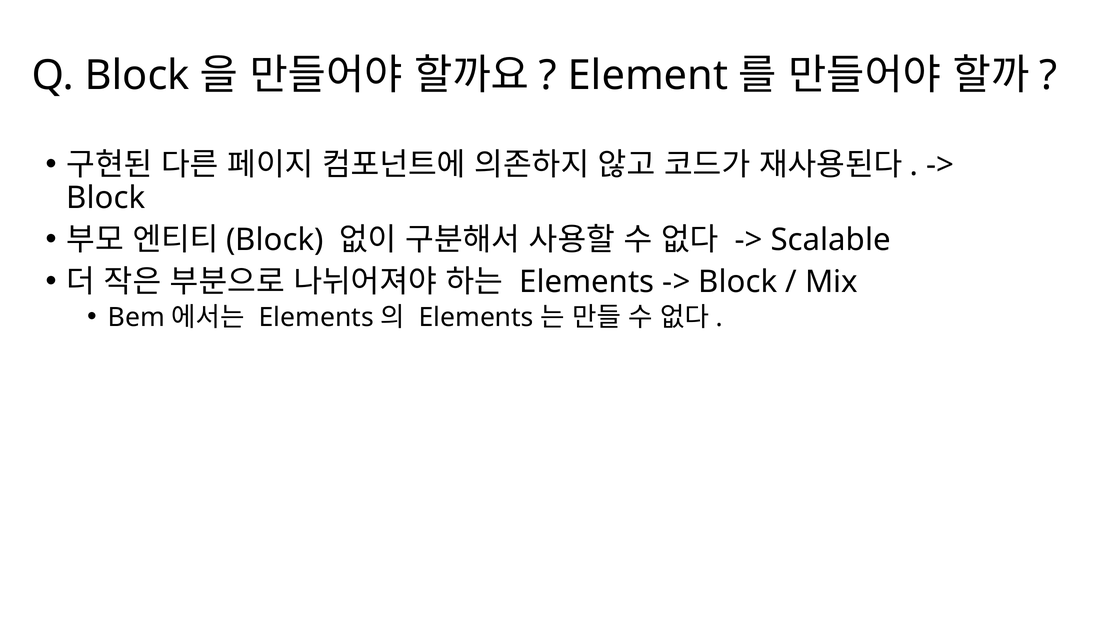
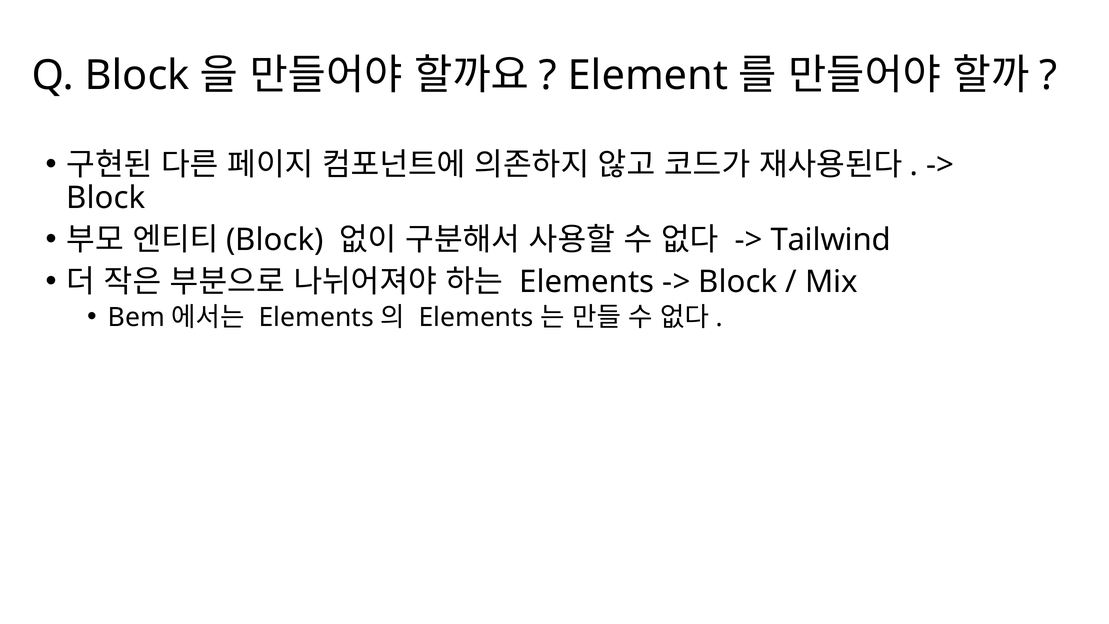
Scalable: Scalable -> Tailwind
